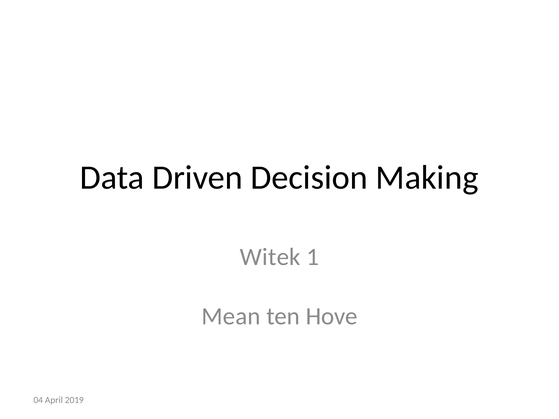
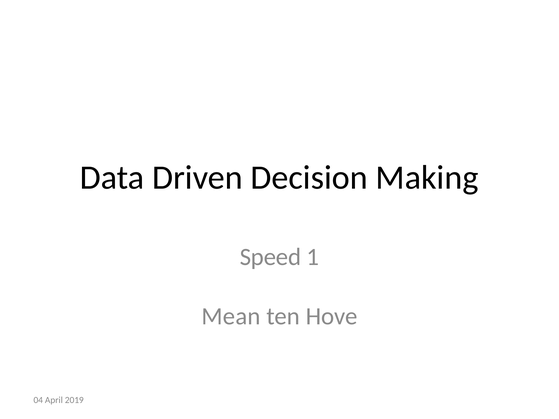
Witek: Witek -> Speed
